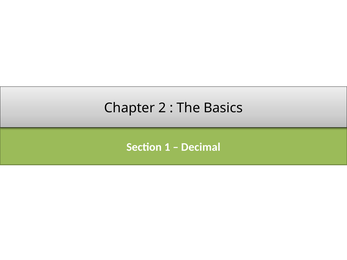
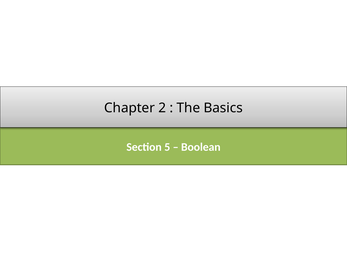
1: 1 -> 5
Decimal: Decimal -> Boolean
